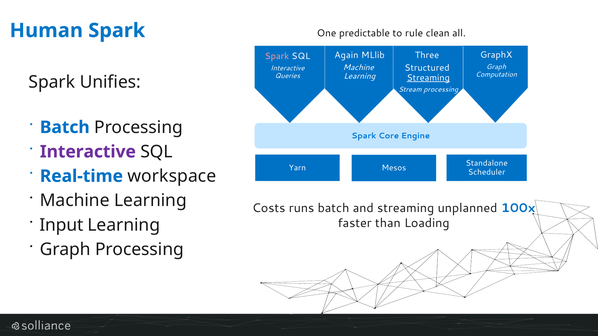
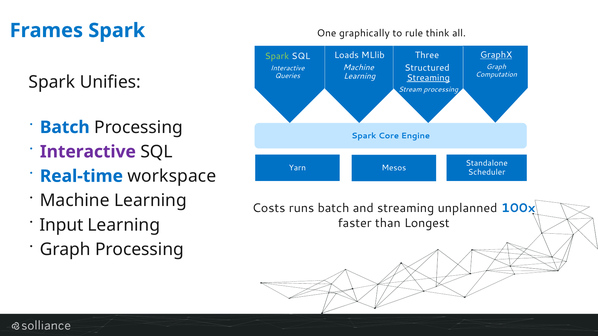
Human: Human -> Frames
predictable: predictable -> graphically
clean: clean -> think
GraphX underline: none -> present
Again: Again -> Loads
Spark at (277, 56) colour: pink -> light green
Loading: Loading -> Longest
